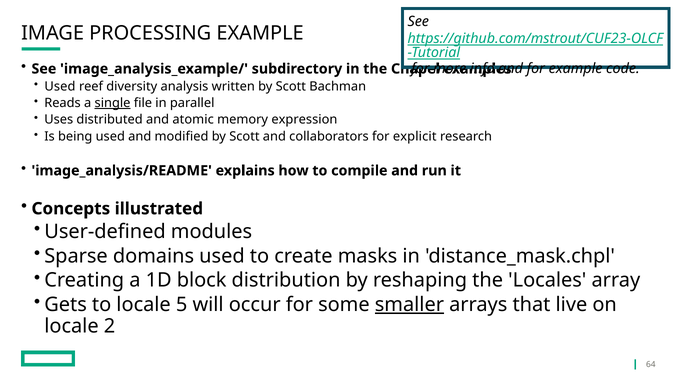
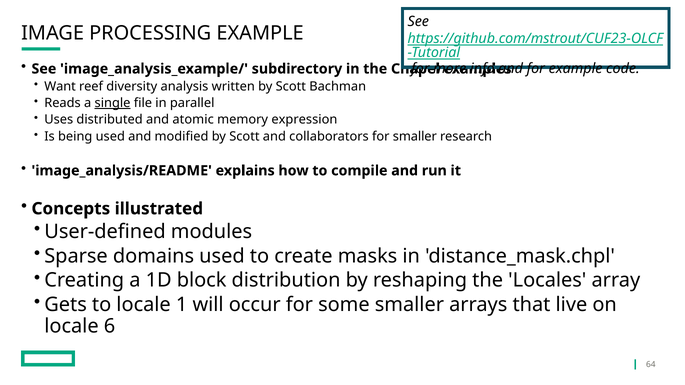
Used at (60, 86): Used -> Want
for explicit: explicit -> smaller
5: 5 -> 1
smaller at (409, 305) underline: present -> none
2: 2 -> 6
